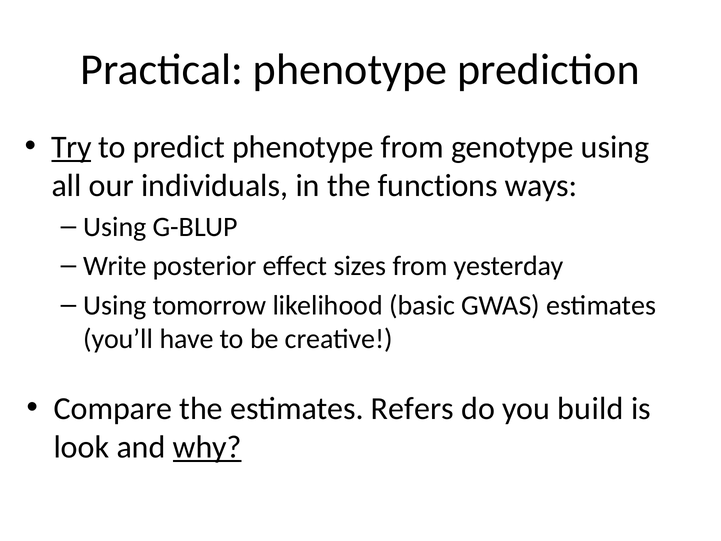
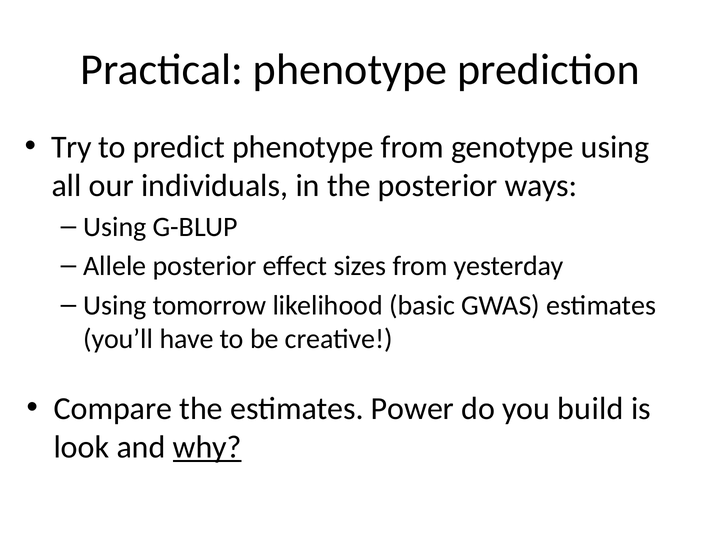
Try underline: present -> none
the functions: functions -> posterior
Write: Write -> Allele
Refers: Refers -> Power
